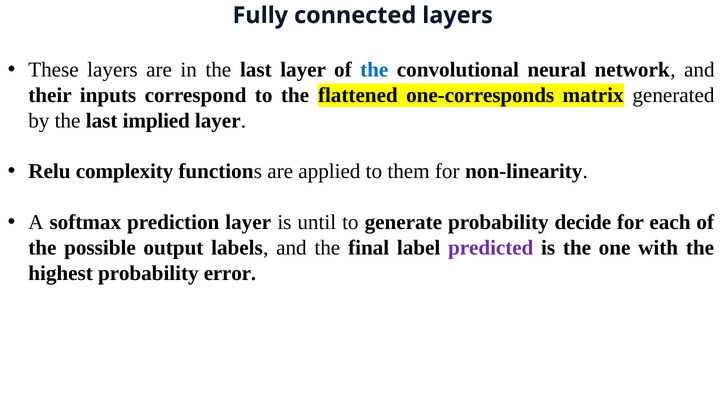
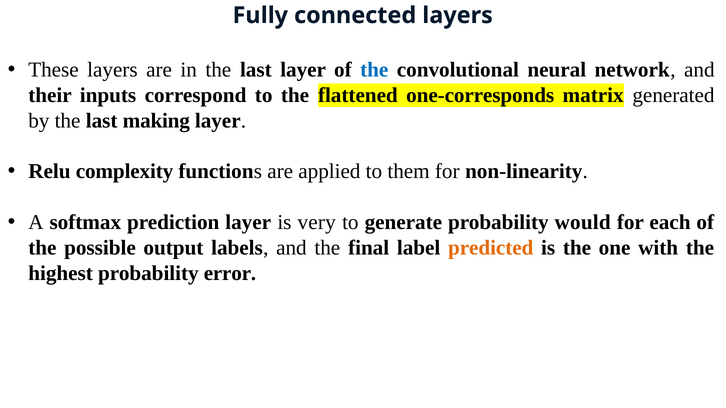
implied: implied -> making
until: until -> very
decide: decide -> would
predicted colour: purple -> orange
